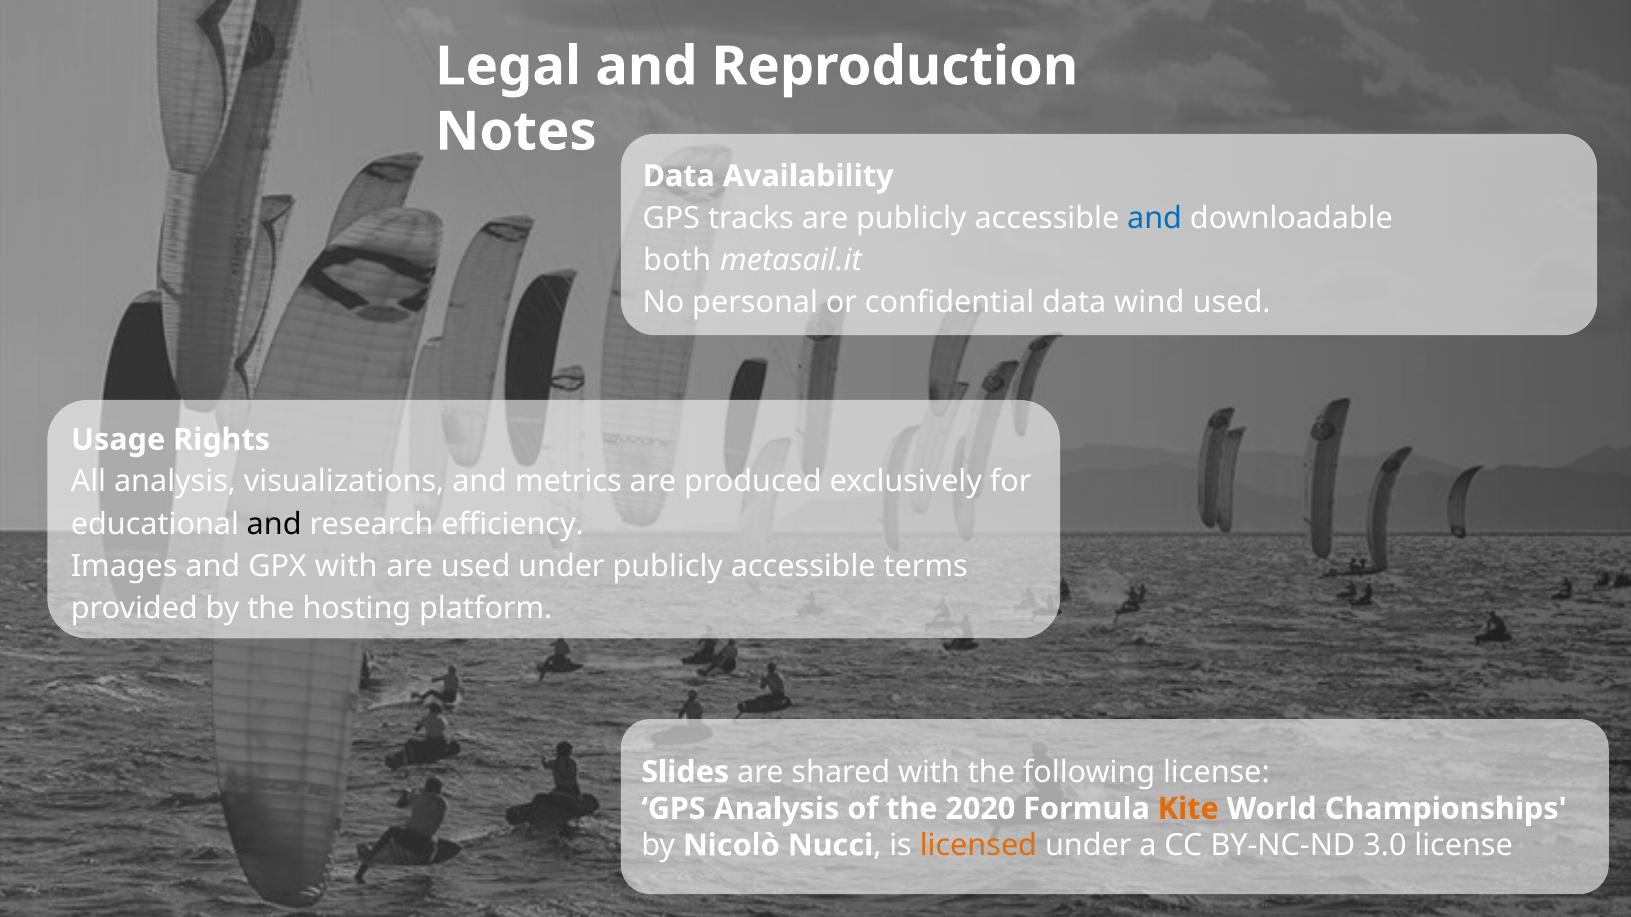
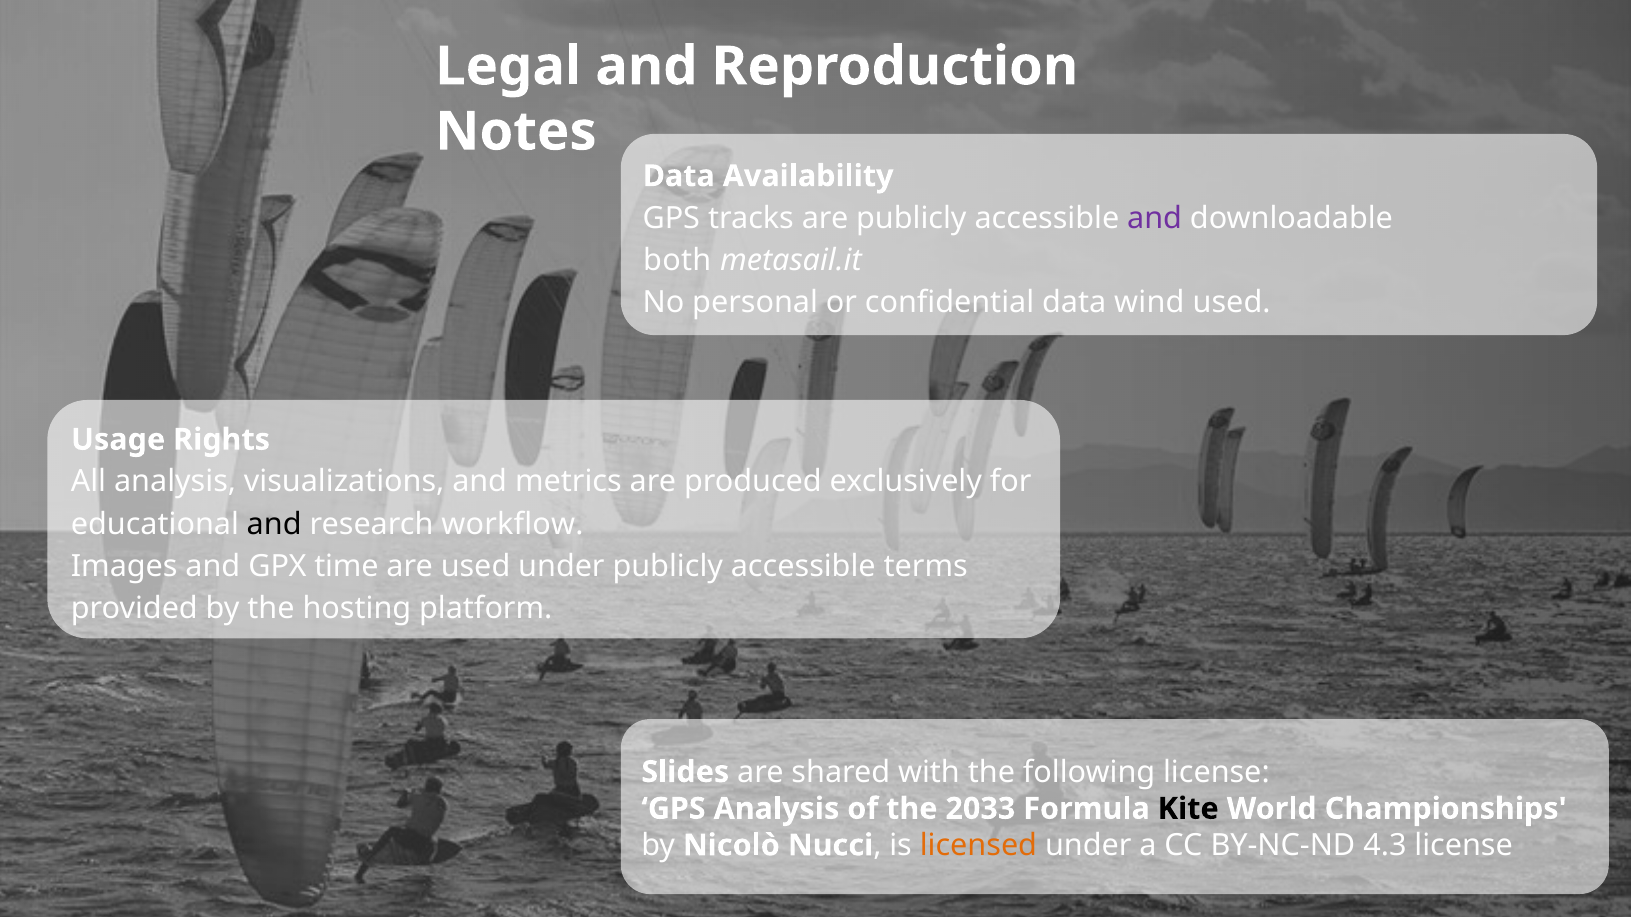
and at (1155, 218) colour: blue -> purple
efficiency: efficiency -> workflow
GPX with: with -> time
2020: 2020 -> 2033
Kite colour: orange -> black
3.0: 3.0 -> 4.3
